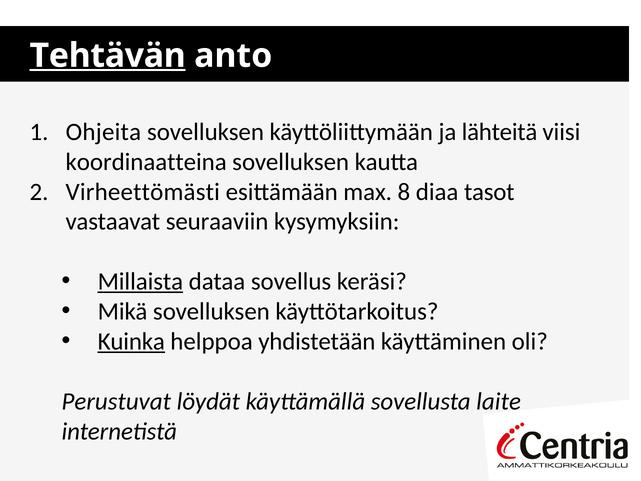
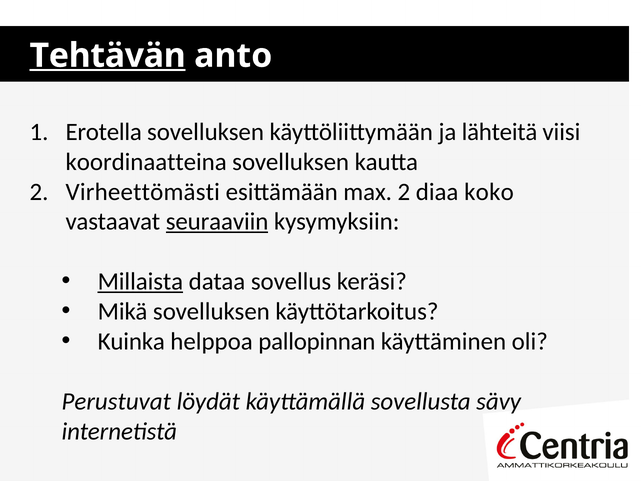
Ohjeita: Ohjeita -> Erotella
max 8: 8 -> 2
tasot: tasot -> koko
seuraaviin underline: none -> present
Kuinka underline: present -> none
yhdistetään: yhdistetään -> pallopinnan
laite: laite -> sävy
